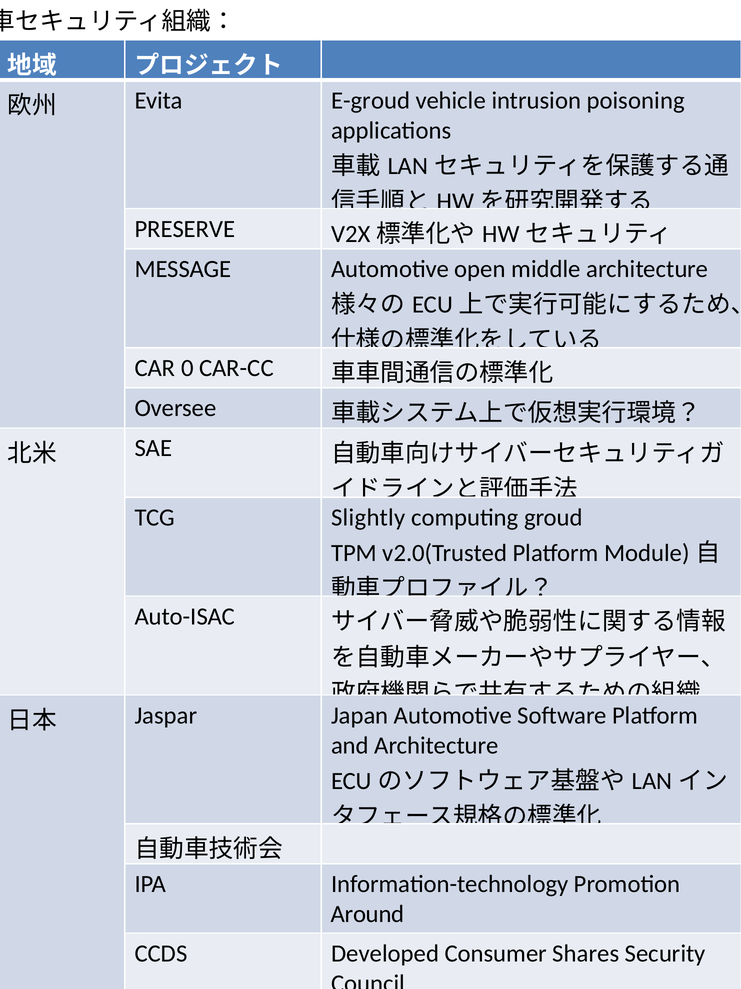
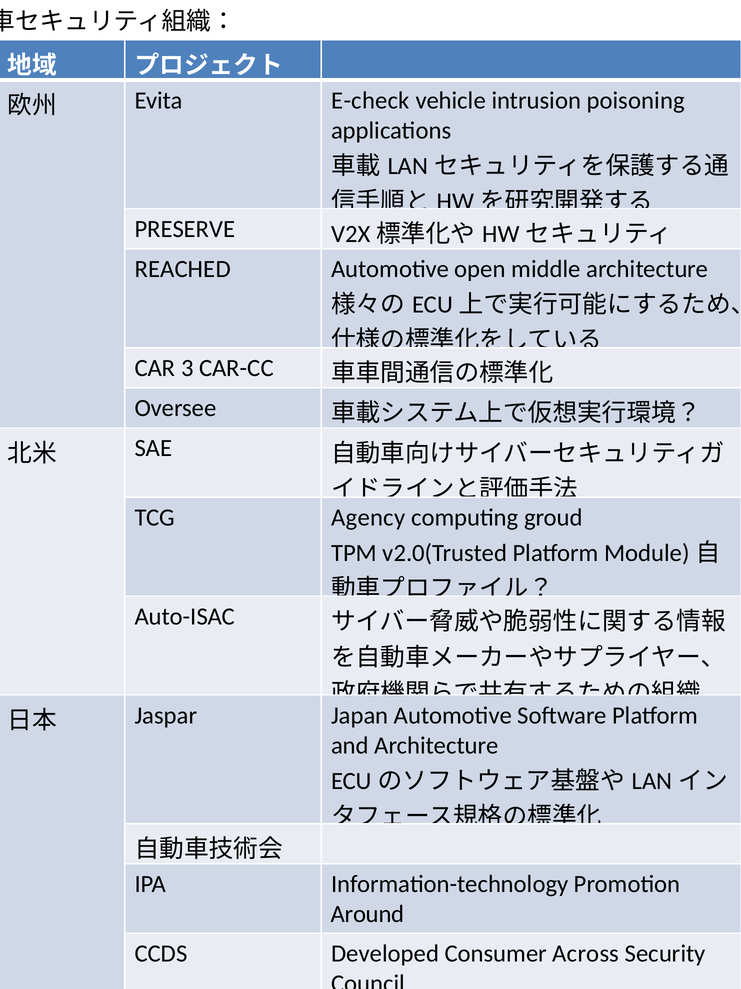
E-groud: E-groud -> E-check
MESSAGE: MESSAGE -> REACHED
0: 0 -> 3
Slightly: Slightly -> Agency
Shares: Shares -> Across
